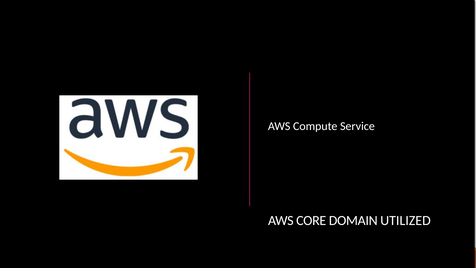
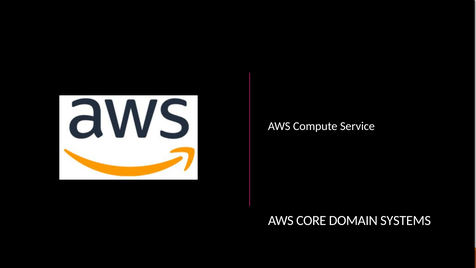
UTILIZED: UTILIZED -> SYSTEMS
